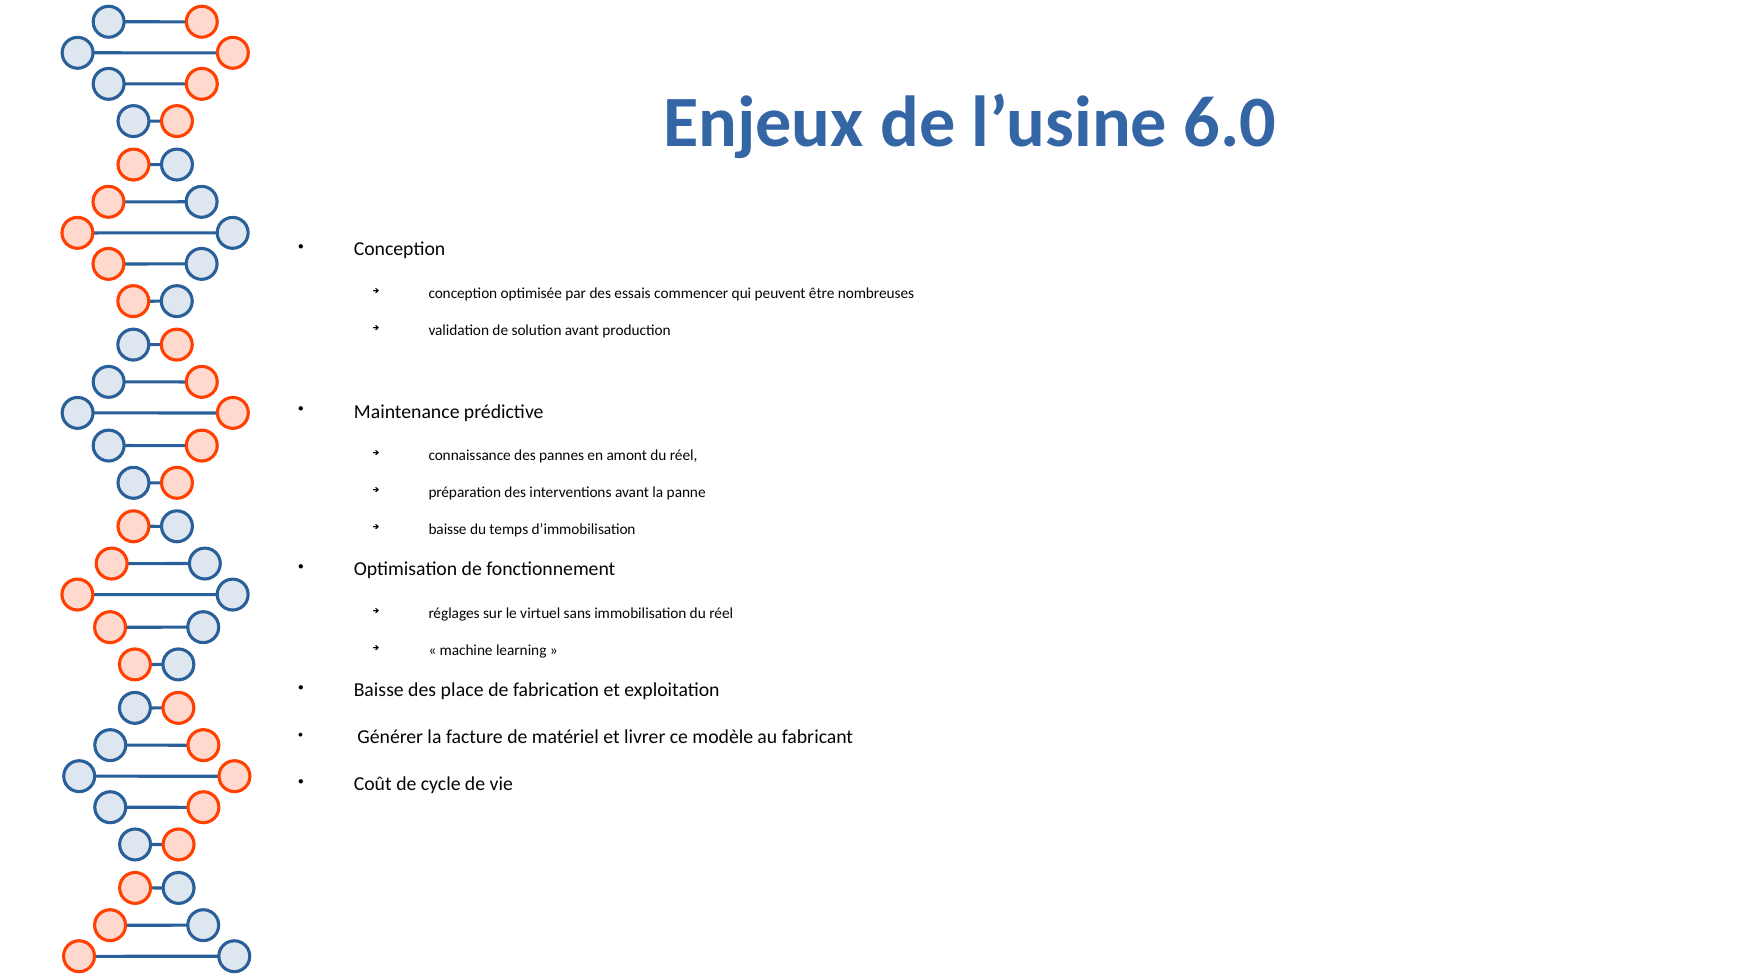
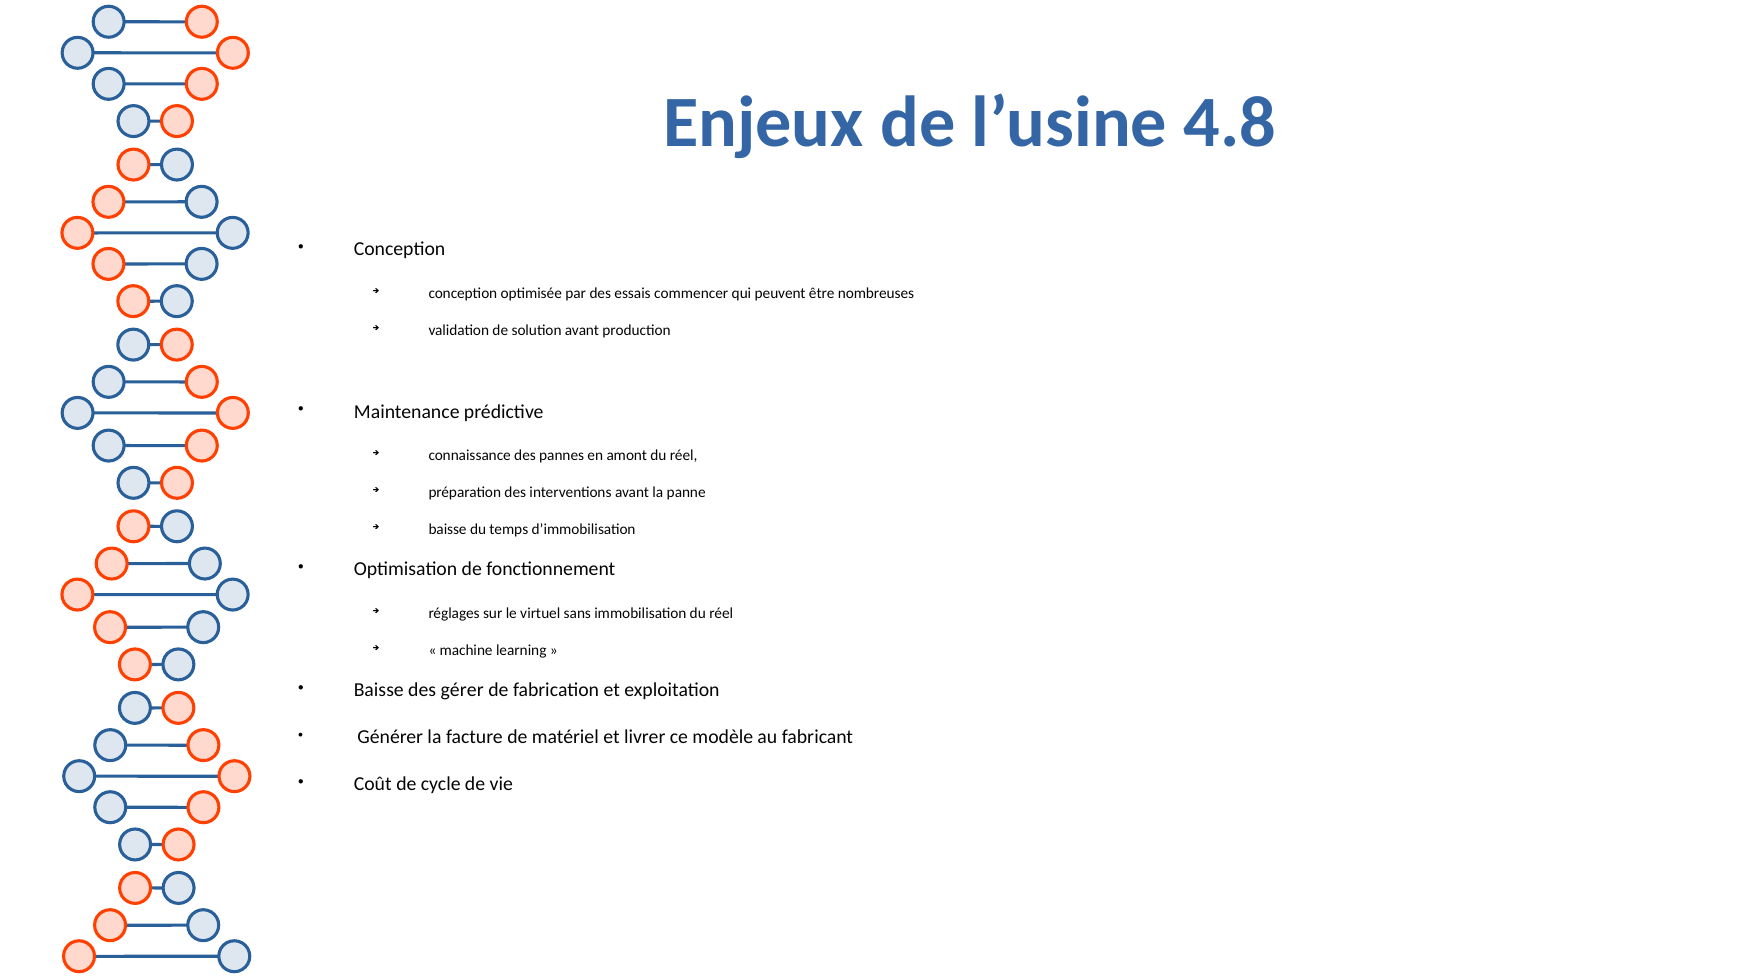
6.0: 6.0 -> 4.8
place: place -> gérer
